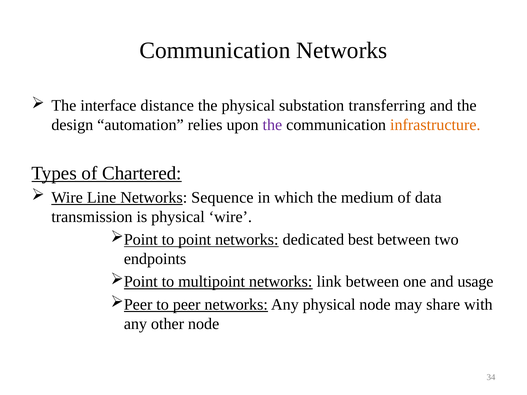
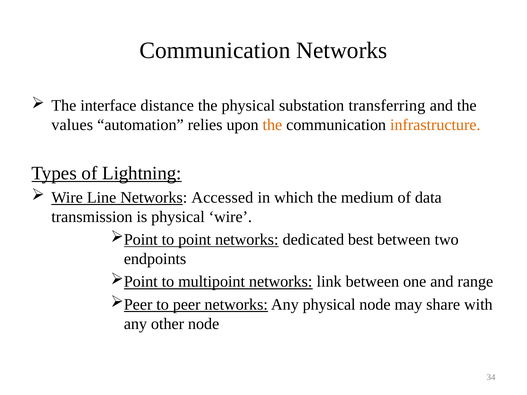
design: design -> values
the at (272, 125) colour: purple -> orange
Chartered: Chartered -> Lightning
Sequence: Sequence -> Accessed
usage: usage -> range
